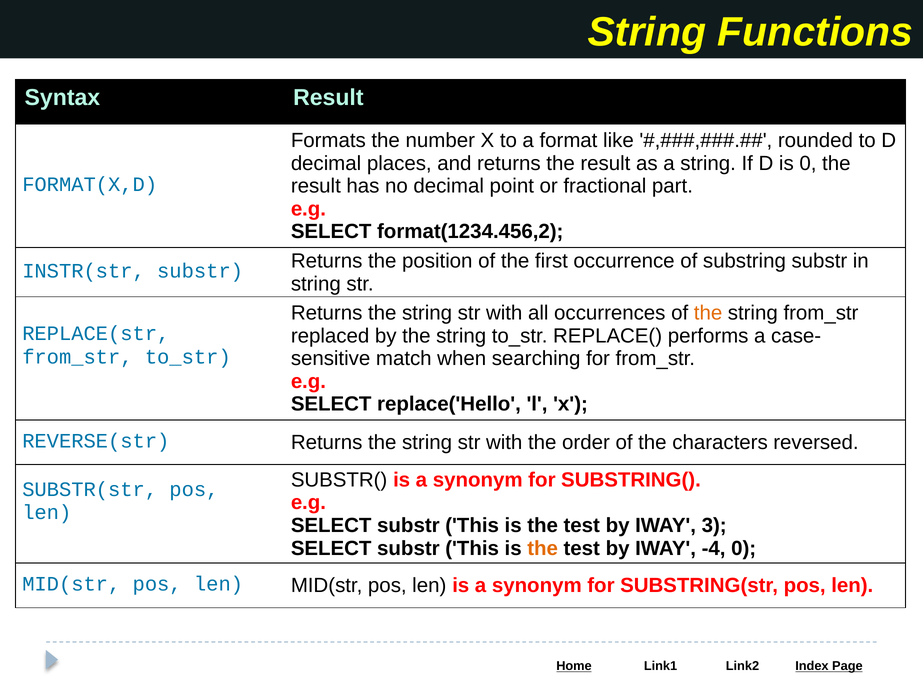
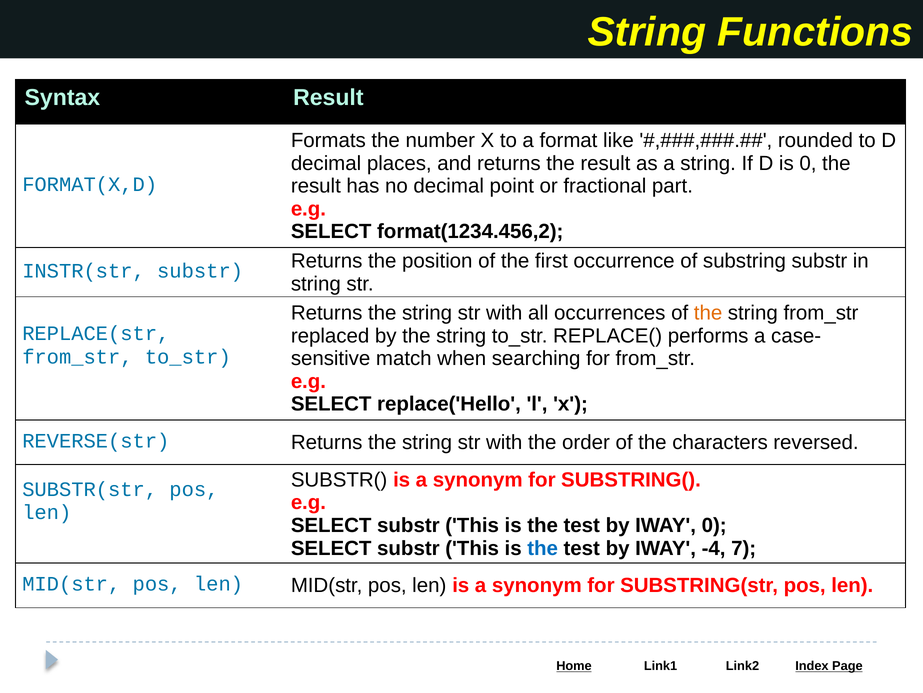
IWAY 3: 3 -> 0
the at (543, 548) colour: orange -> blue
-4 0: 0 -> 7
